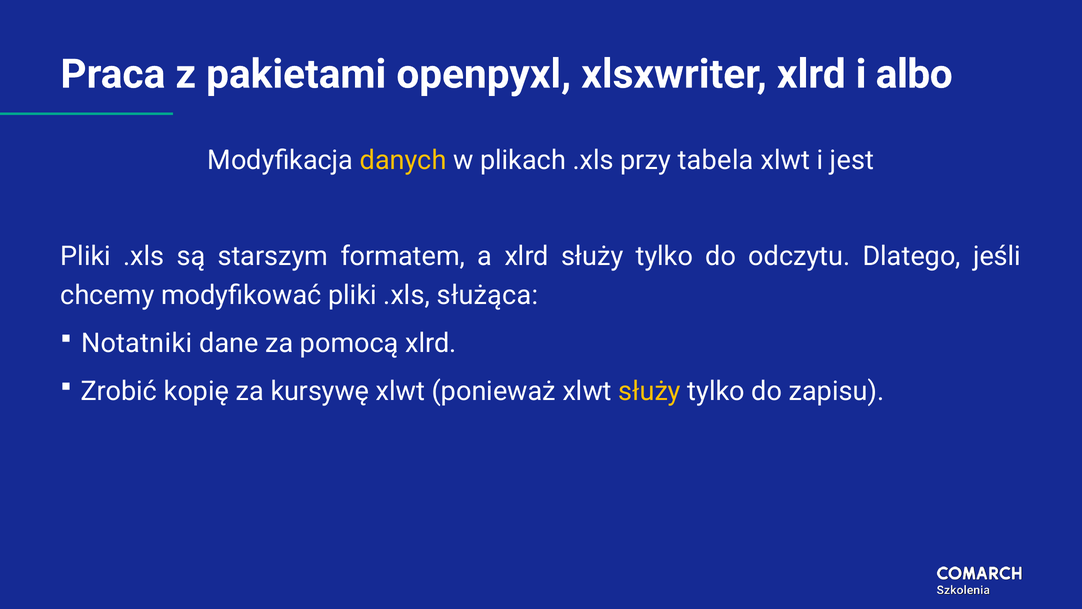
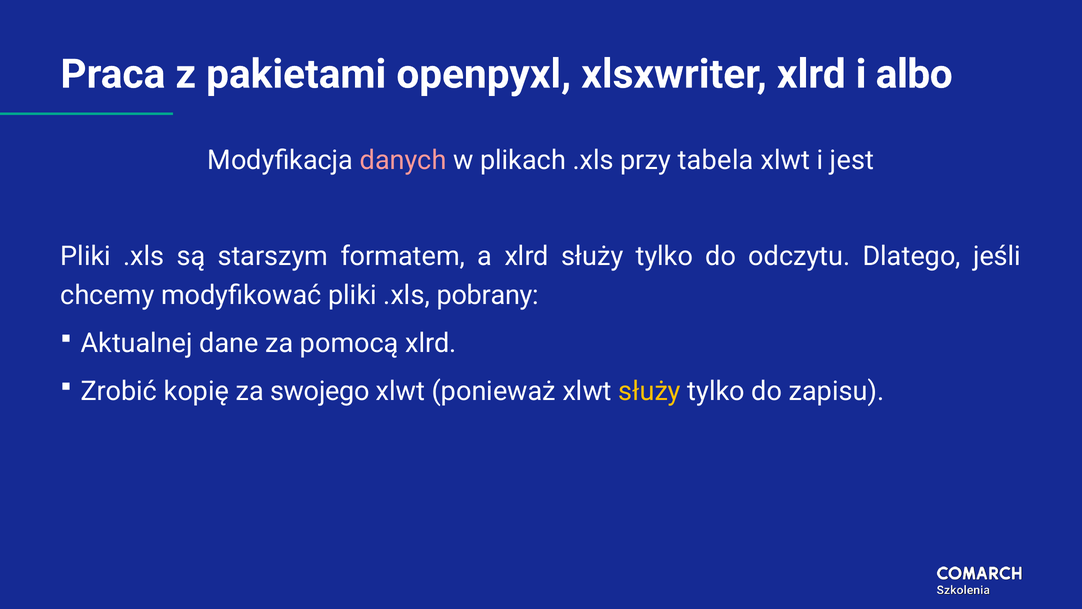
danych colour: yellow -> pink
służąca: służąca -> pobrany
Notatniki: Notatniki -> Aktualnej
kursywę: kursywę -> swojego
